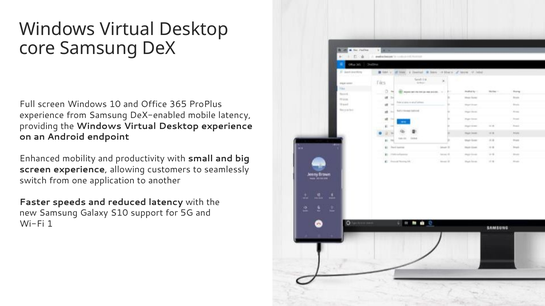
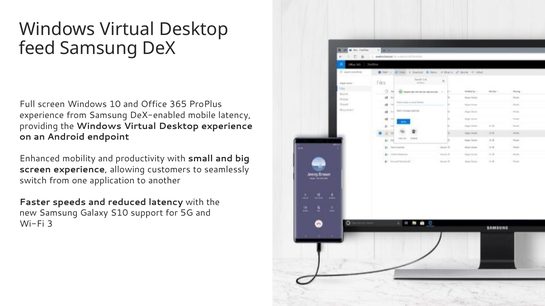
core: core -> feed
1: 1 -> 3
